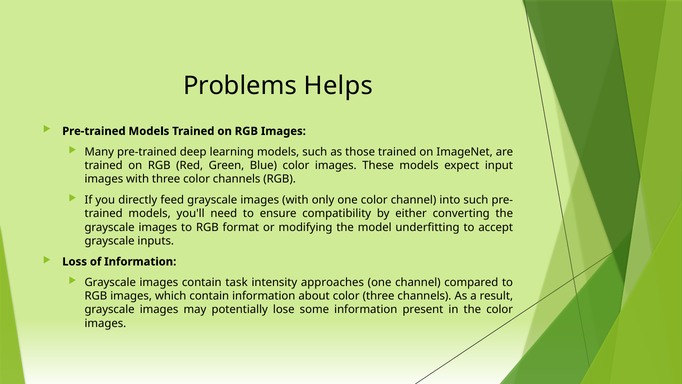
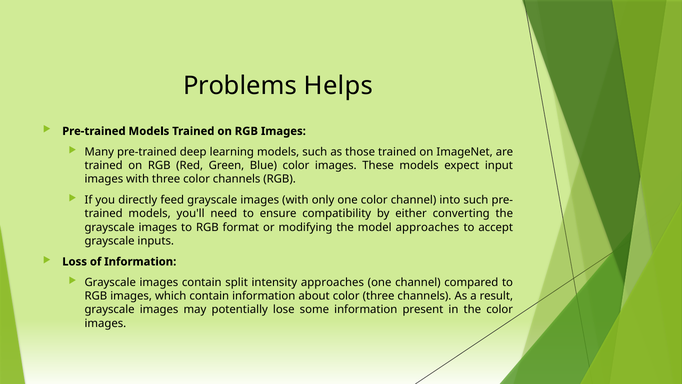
model underfitting: underfitting -> approaches
task: task -> split
